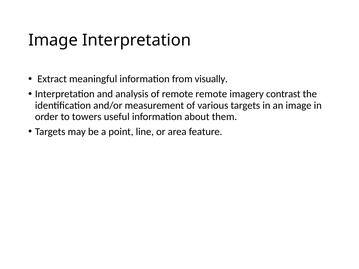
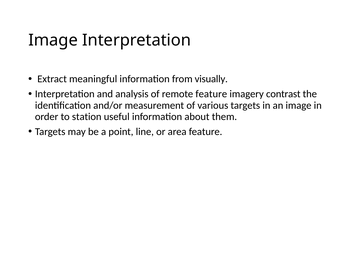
remote remote: remote -> feature
towers: towers -> station
